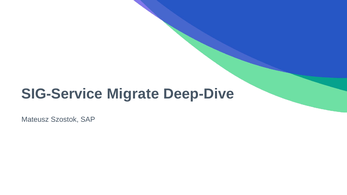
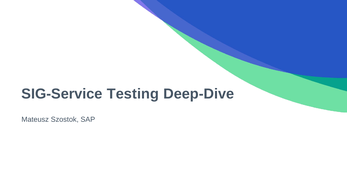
Migrate: Migrate -> Testing
